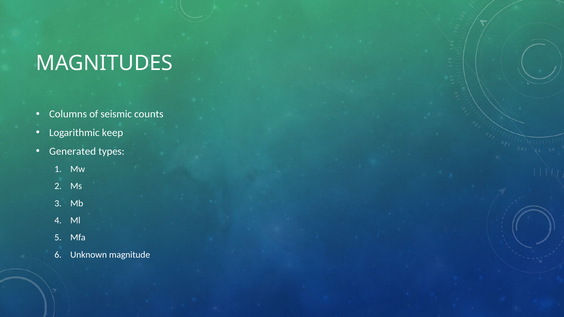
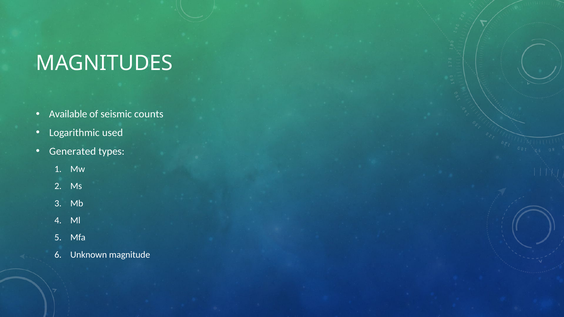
Columns: Columns -> Available
keep: keep -> used
